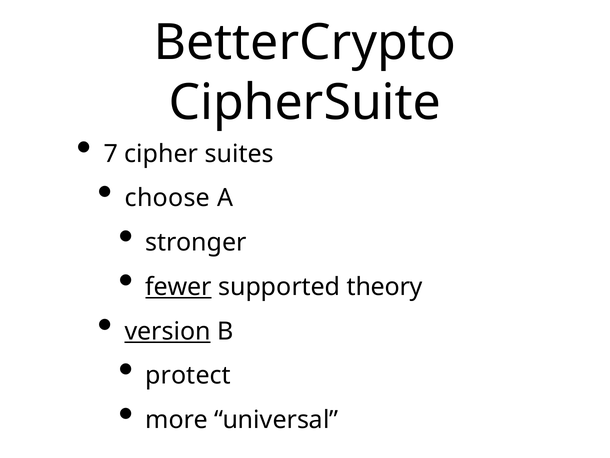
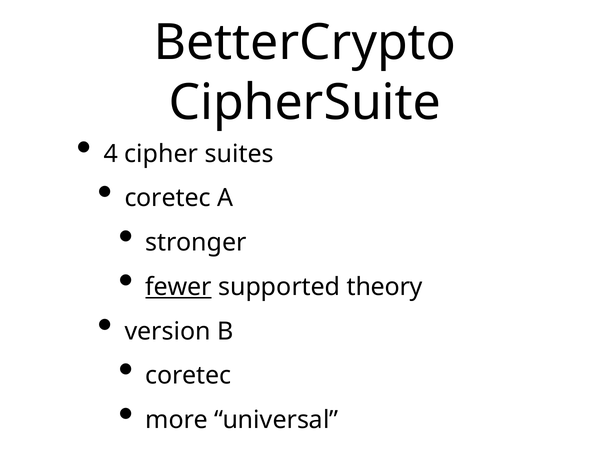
7: 7 -> 4
choose at (167, 198): choose -> coretec
version underline: present -> none
protect at (188, 375): protect -> coretec
